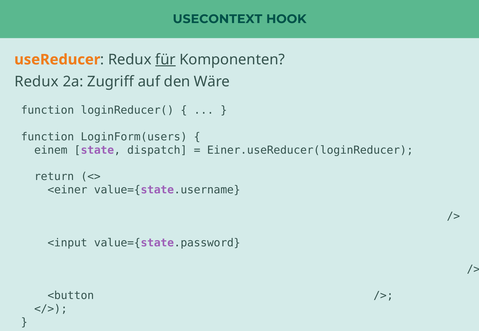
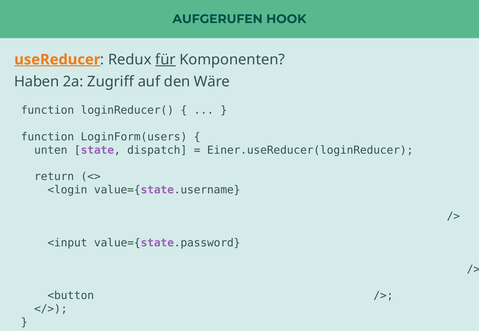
USECONTEXT: USECONTEXT -> AUFGERUFEN
useReducer underline: none -> present
Redux at (37, 82): Redux -> Haben
einem: einem -> unten
<einer: <einer -> <login
